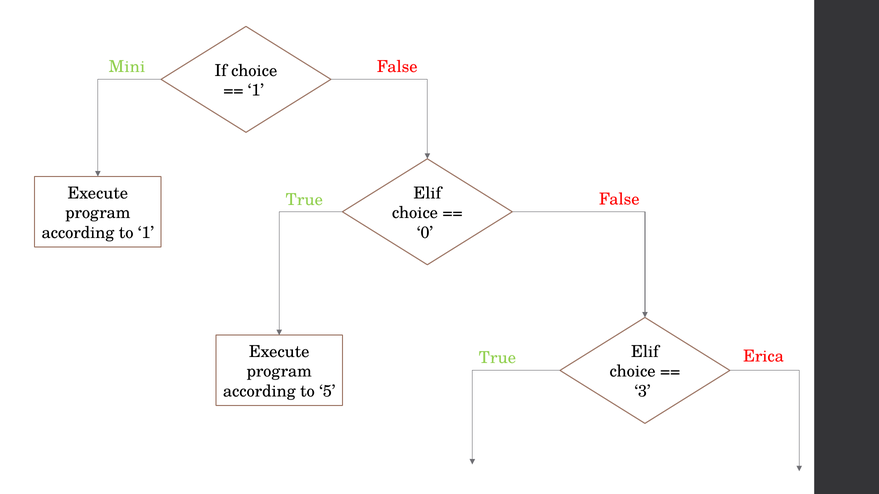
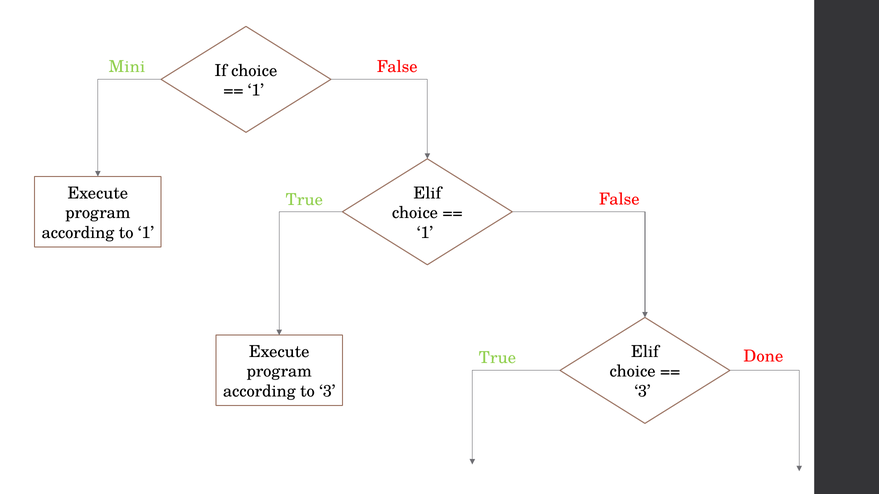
0 at (425, 233): 0 -> 1
Erica: Erica -> Done
to 5: 5 -> 3
